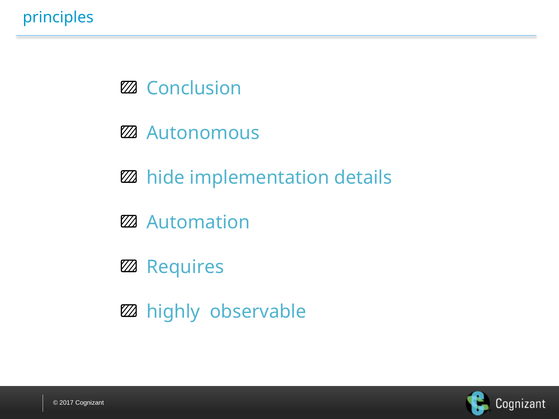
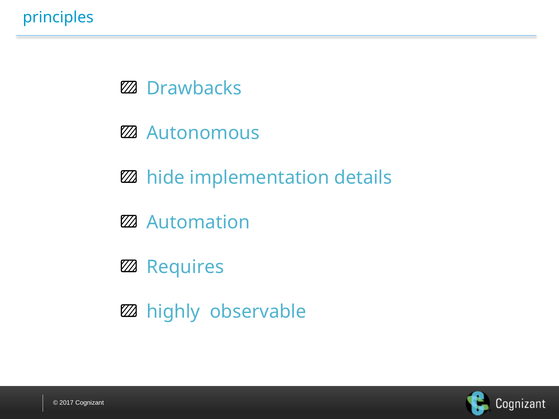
Conclusion: Conclusion -> Drawbacks
